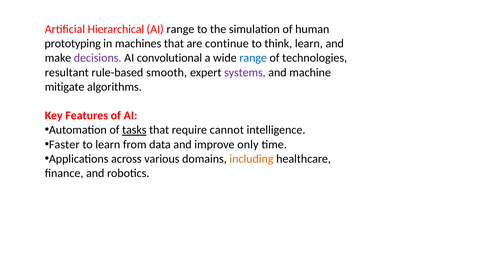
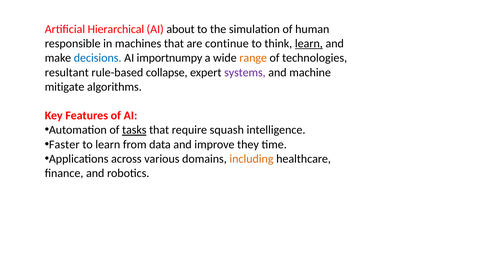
AI range: range -> about
prototyping: prototyping -> responsible
learn at (309, 44) underline: none -> present
decisions colour: purple -> blue
convolutional: convolutional -> importnumpy
range at (253, 58) colour: blue -> orange
smooth: smooth -> collapse
cannot: cannot -> squash
only: only -> they
